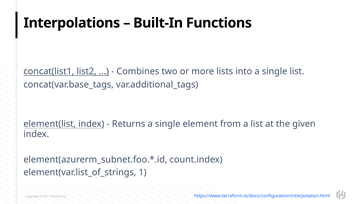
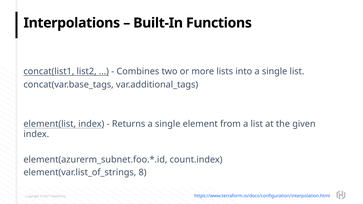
1: 1 -> 8
